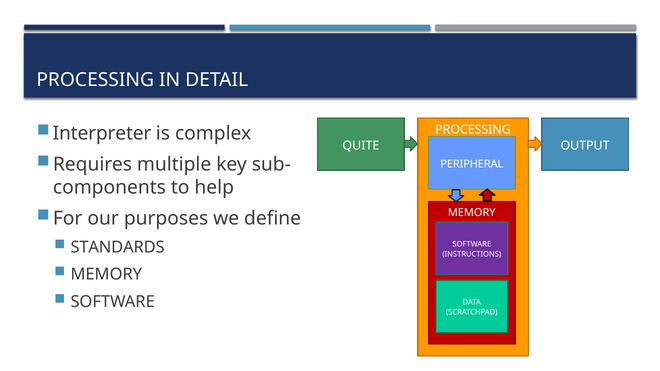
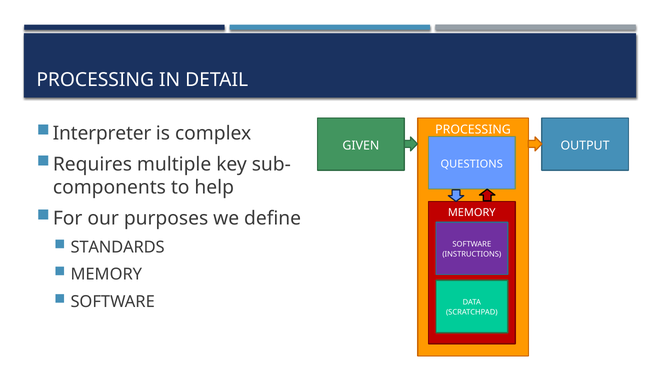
QUITE: QUITE -> GIVEN
PERIPHERAL: PERIPHERAL -> QUESTIONS
